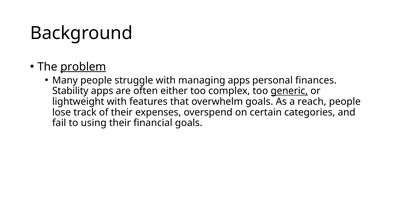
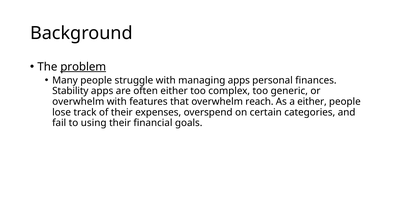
generic underline: present -> none
lightweight at (78, 101): lightweight -> overwhelm
overwhelm goals: goals -> reach
a reach: reach -> either
